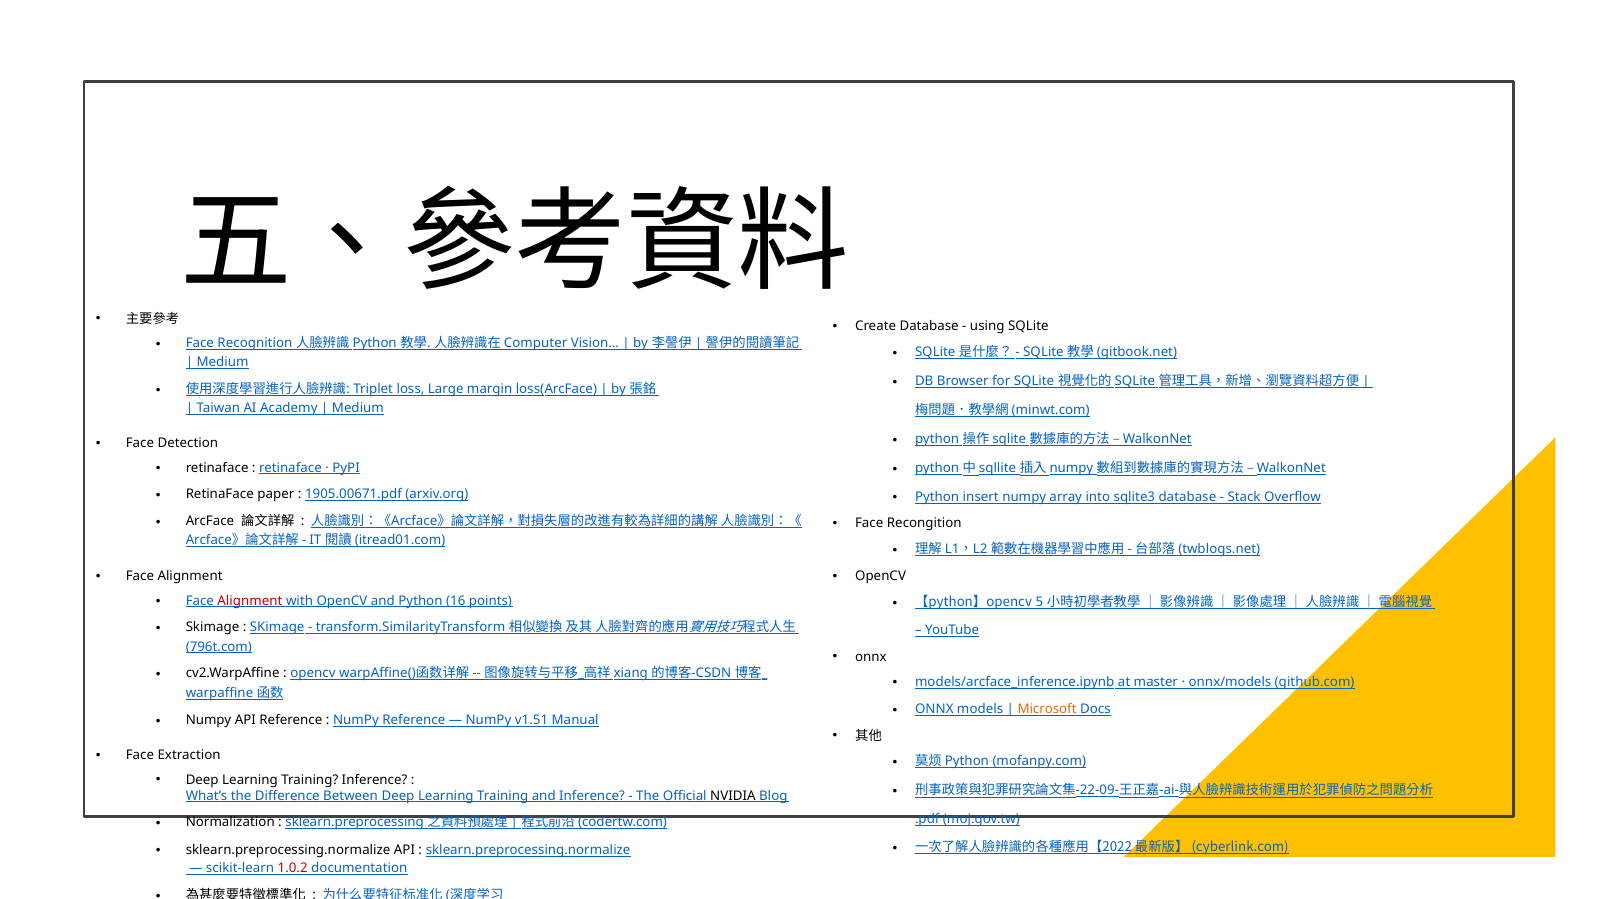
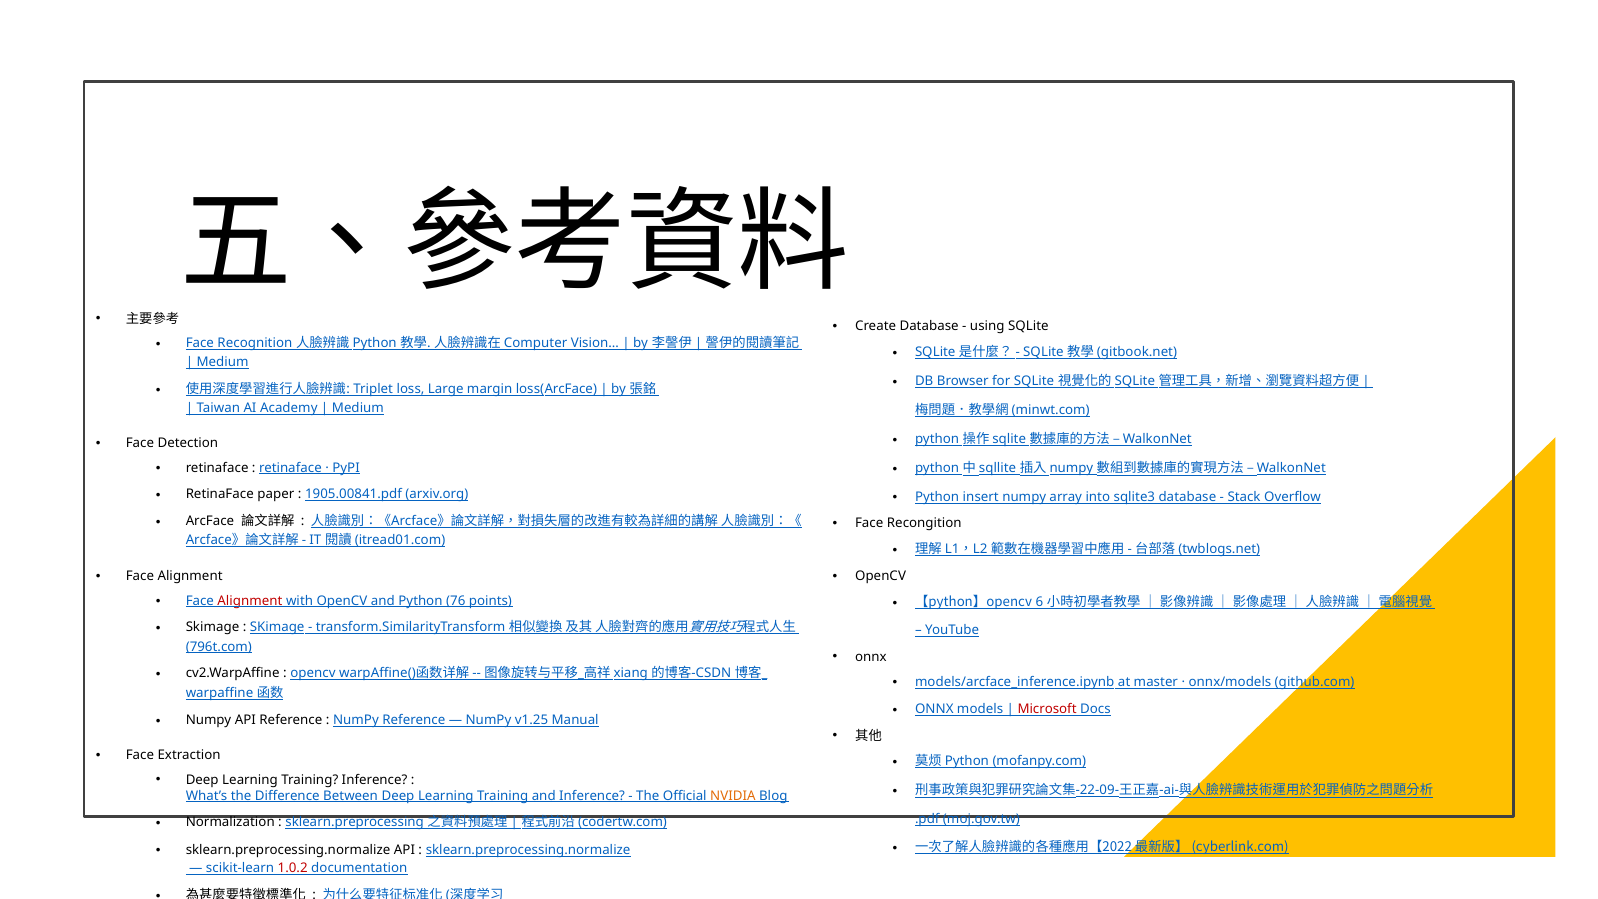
1905.00671.pdf: 1905.00671.pdf -> 1905.00841.pdf
16: 16 -> 76
5: 5 -> 6
Microsoft colour: orange -> red
v1.51: v1.51 -> v1.25
NVIDIA colour: black -> orange
